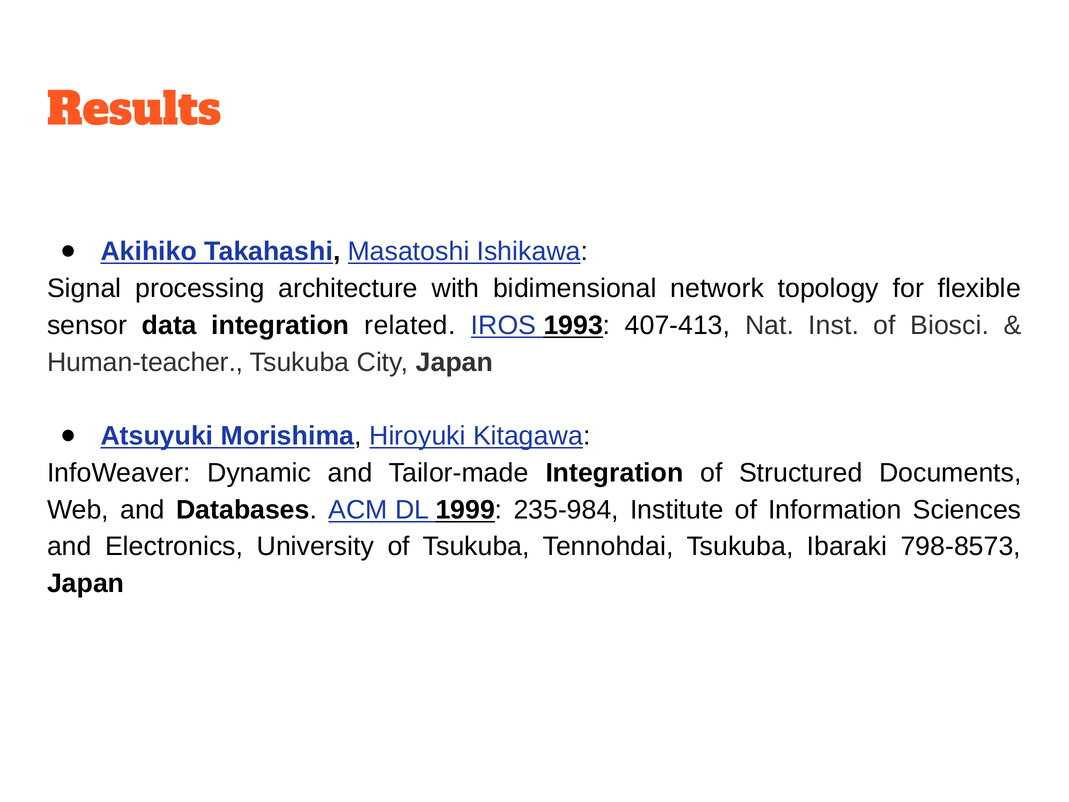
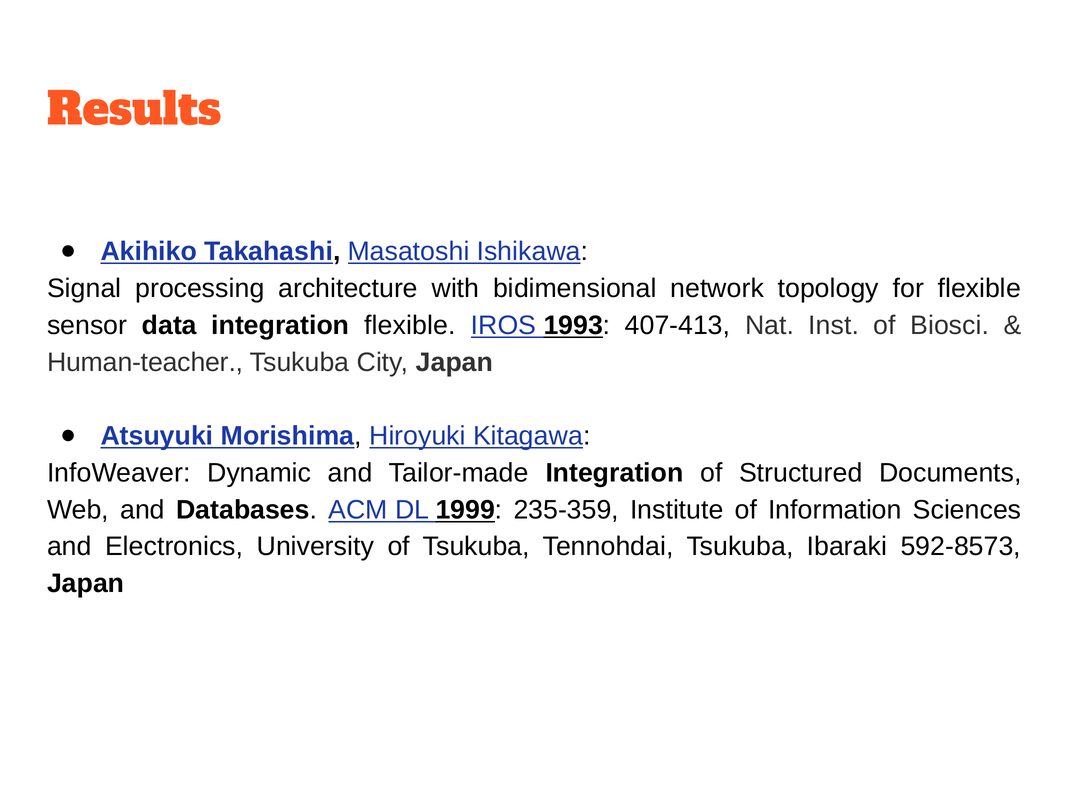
integration related: related -> flexible
235-984: 235-984 -> 235-359
798-8573: 798-8573 -> 592-8573
